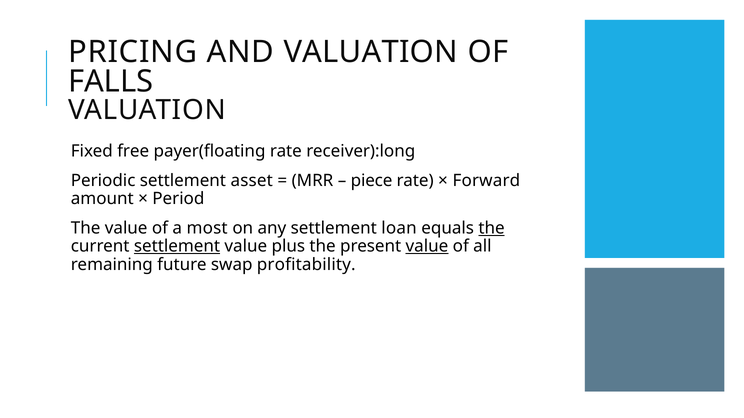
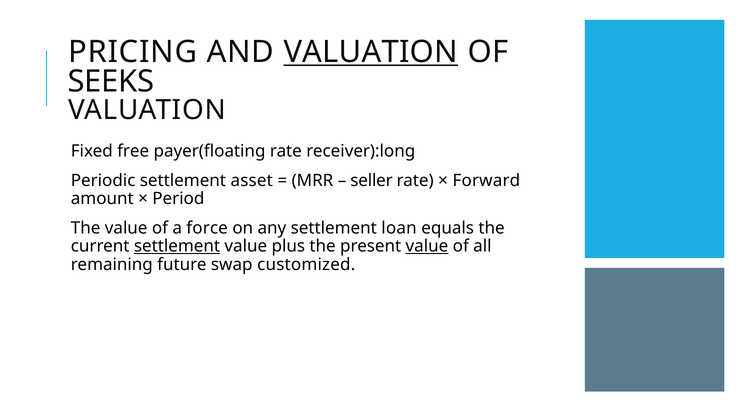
VALUATION at (371, 52) underline: none -> present
FALLS: FALLS -> SEEKS
piece: piece -> seller
most: most -> force
the at (492, 228) underline: present -> none
profitability: profitability -> customized
